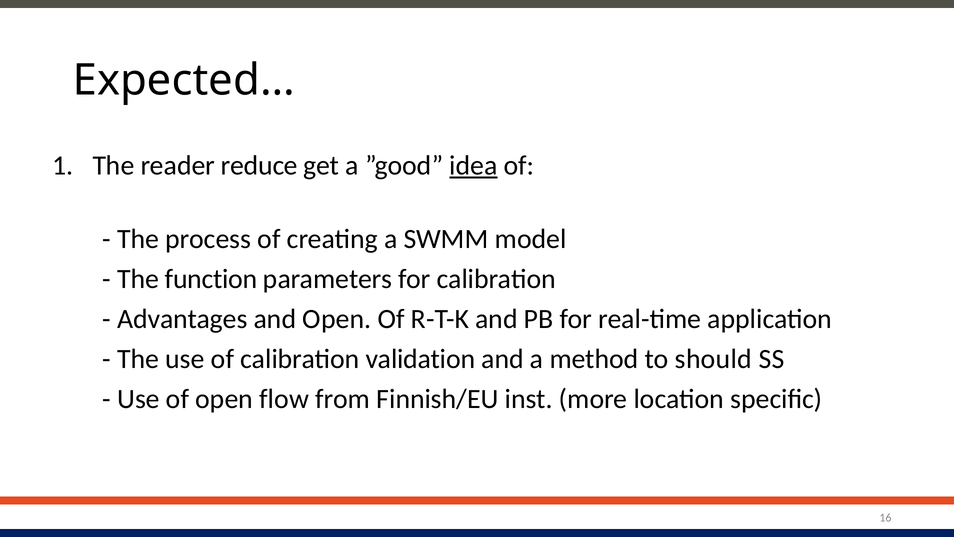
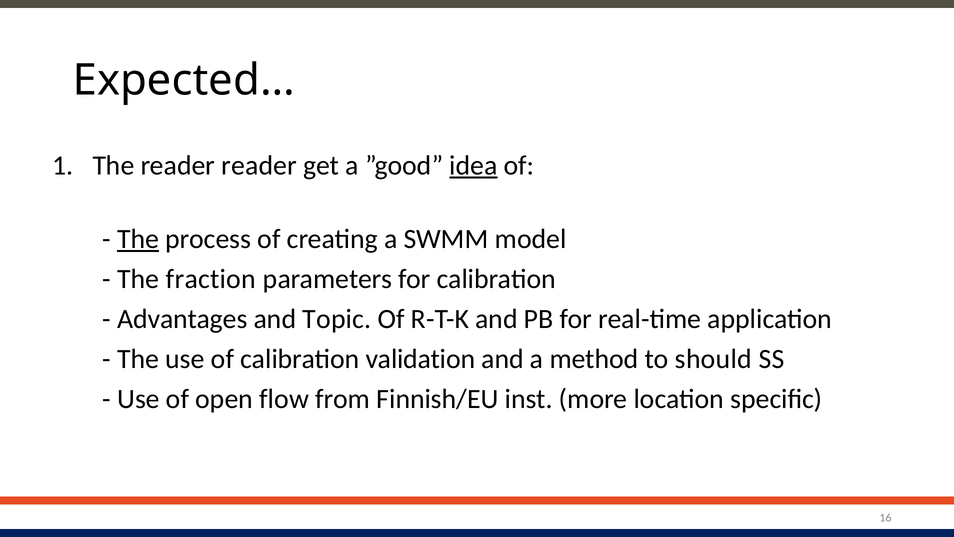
reader reduce: reduce -> reader
The at (138, 239) underline: none -> present
function: function -> fraction
and Open: Open -> Topic
